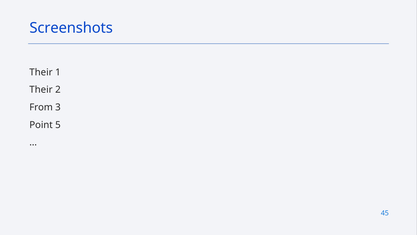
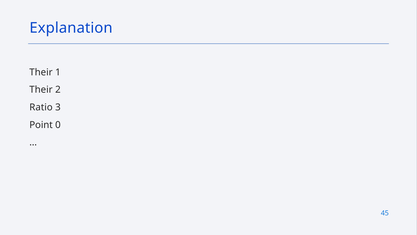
Screenshots: Screenshots -> Explanation
From: From -> Ratio
5: 5 -> 0
